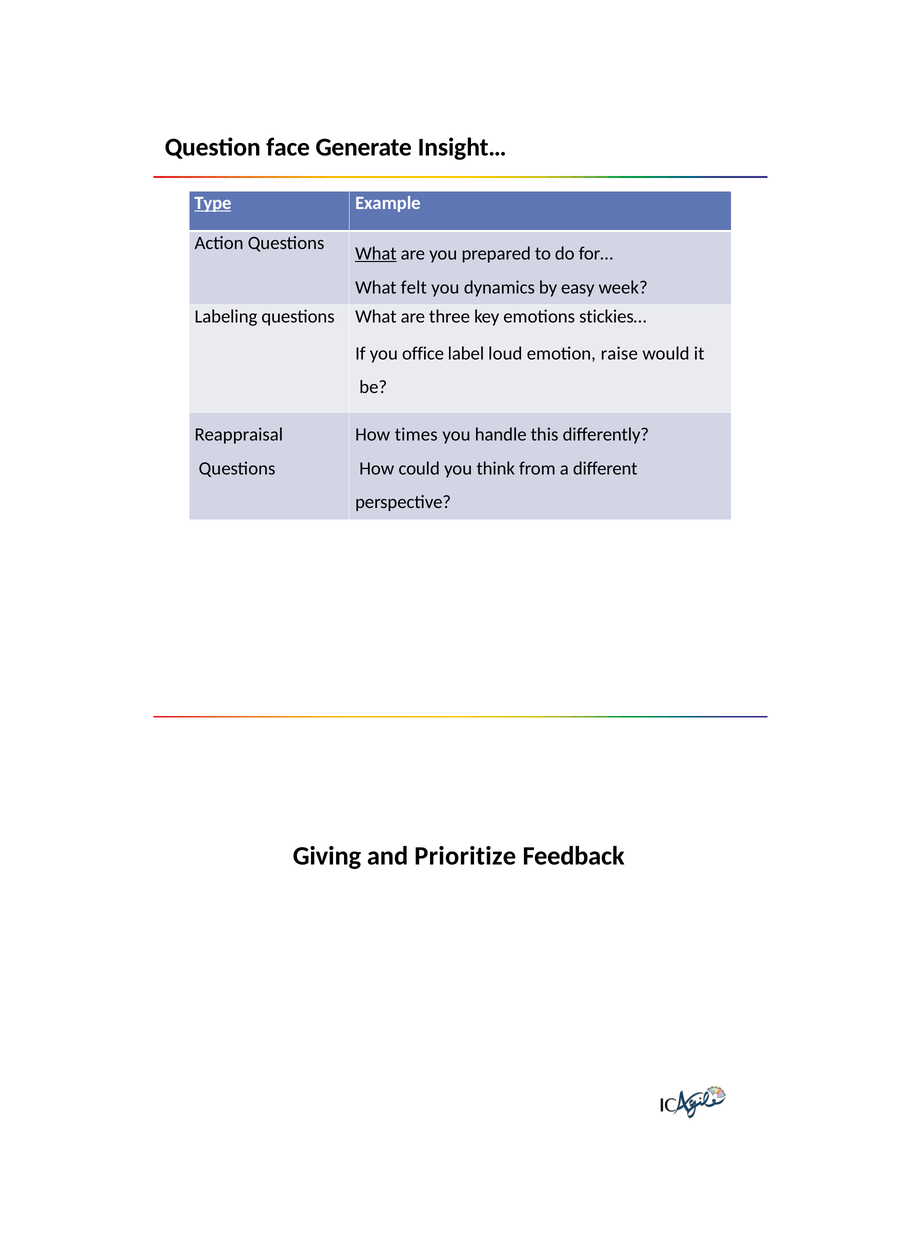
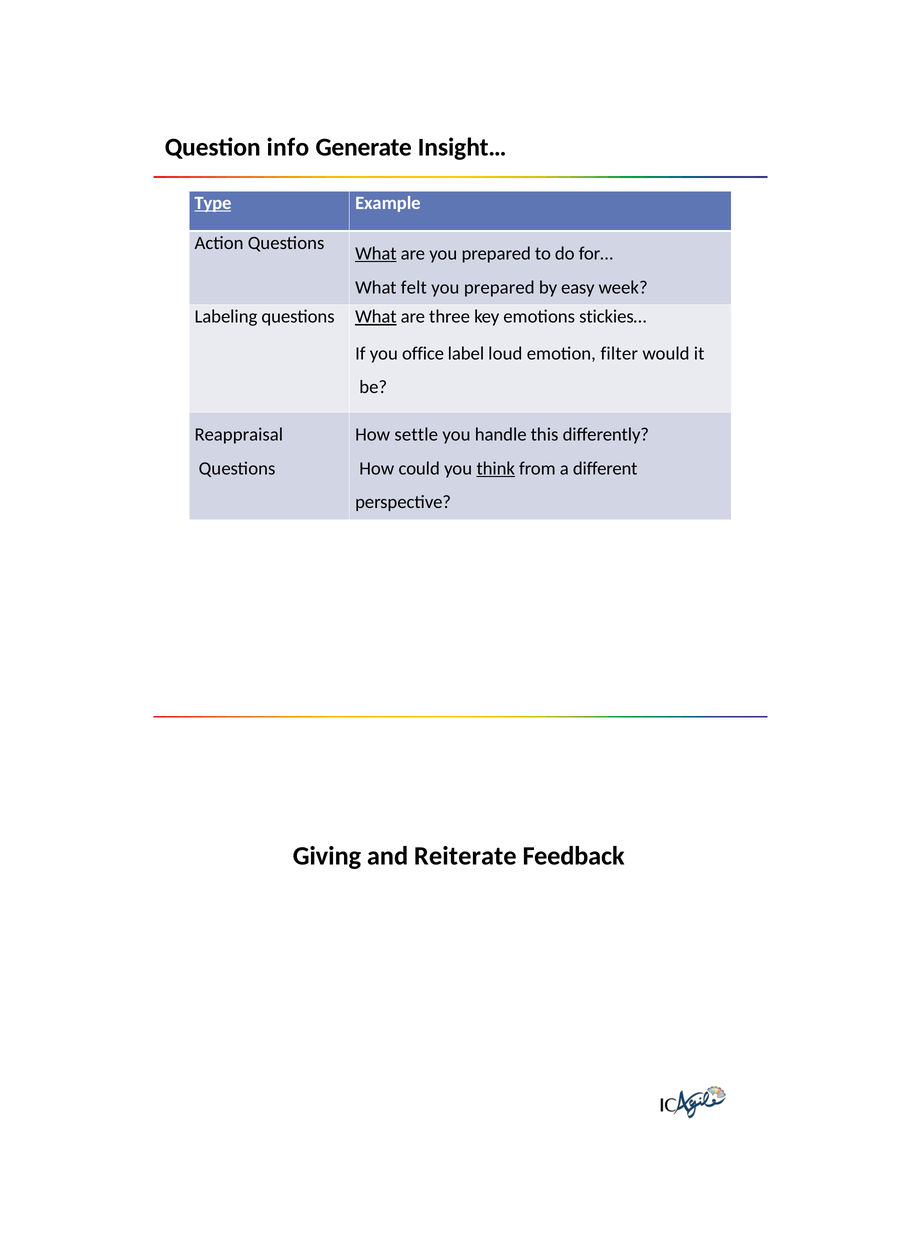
face: face -> info
dynamics at (499, 287): dynamics -> prepared
What at (376, 317) underline: none -> present
raise: raise -> filter
times: times -> settle
think underline: none -> present
Prioritize: Prioritize -> Reiterate
